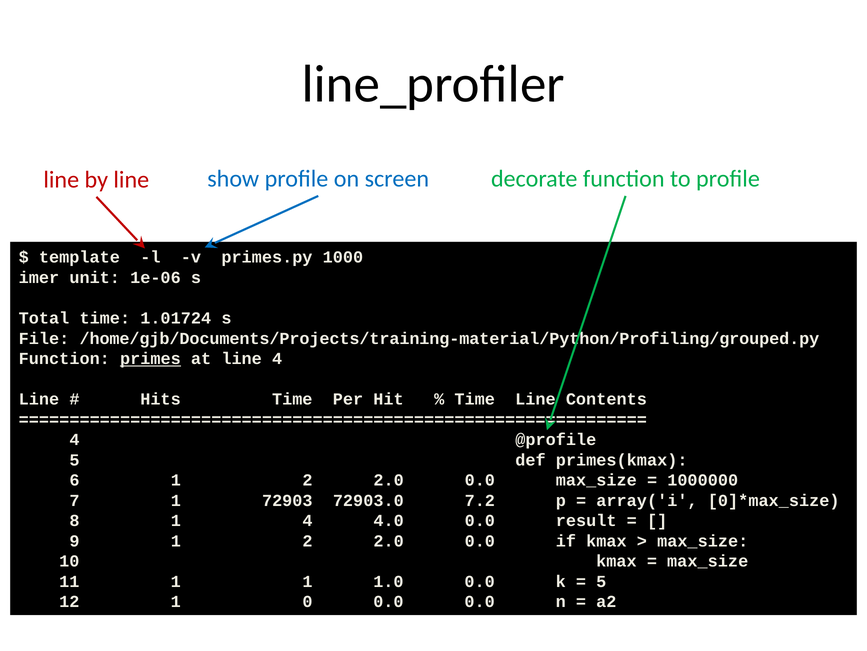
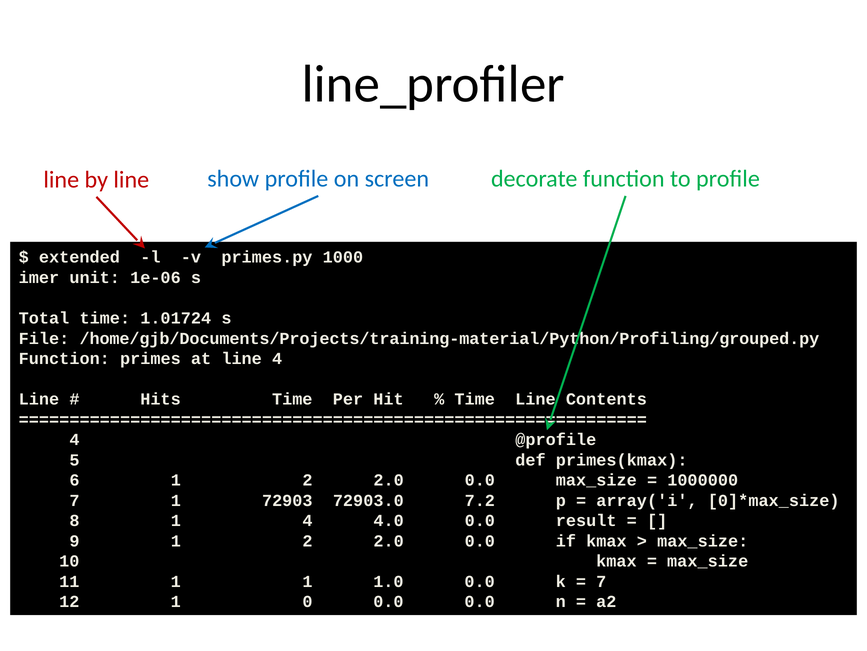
template: template -> extended
primes underline: present -> none
5 at (601, 581): 5 -> 7
